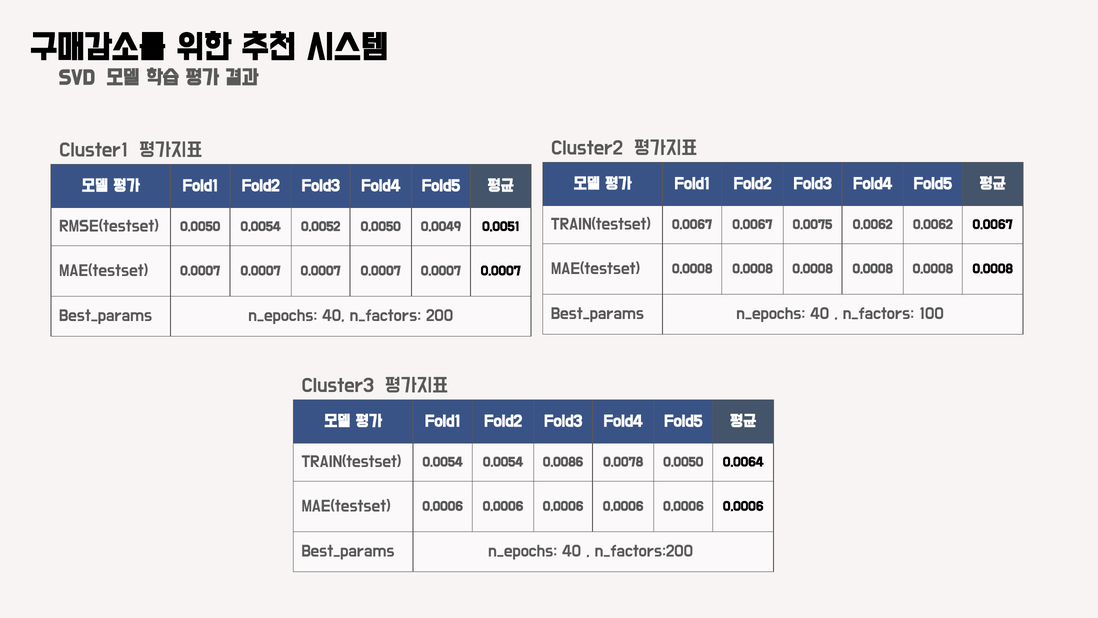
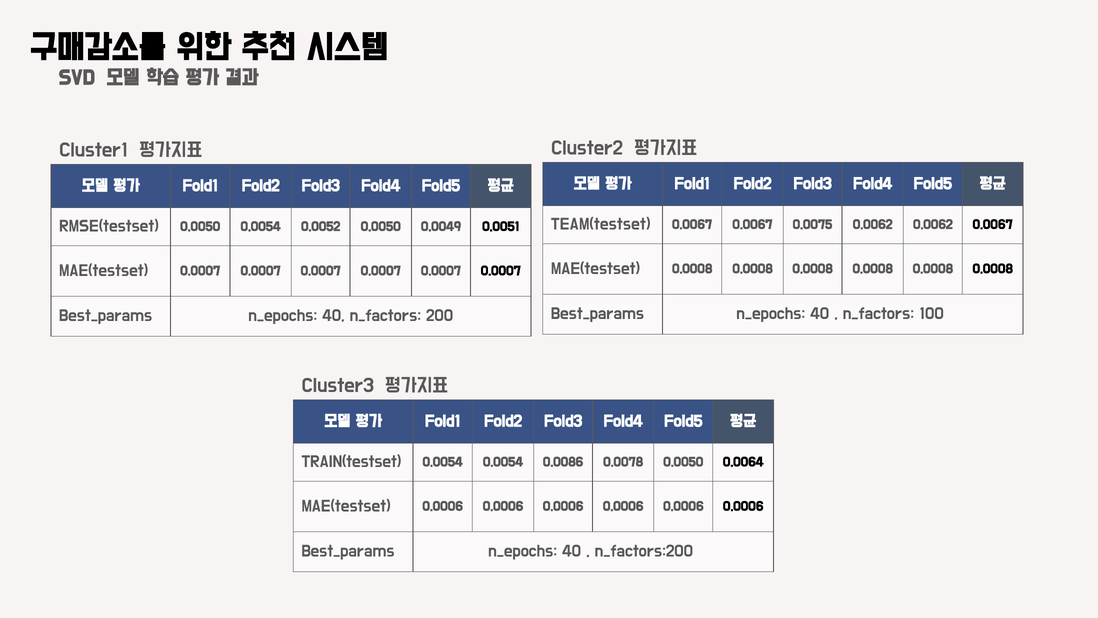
TRAIN(testset at (601, 224): TRAIN(testset -> TEAM(testset
